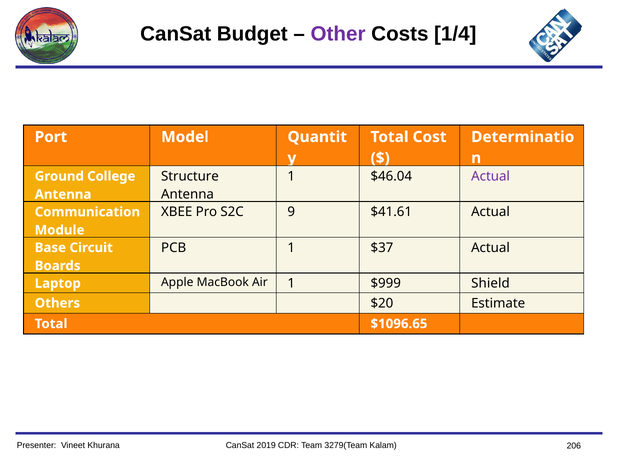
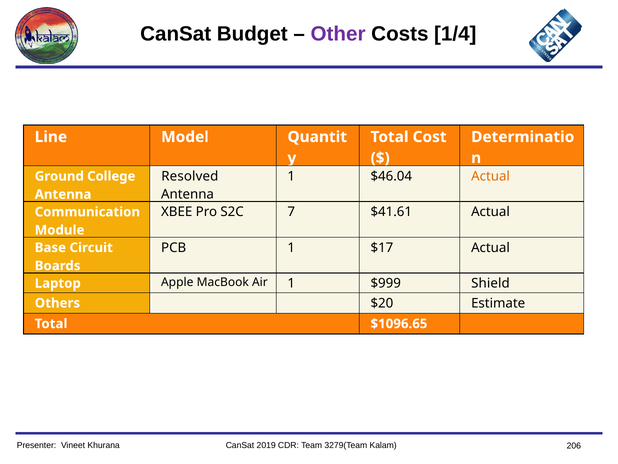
Port: Port -> Line
Structure: Structure -> Resolved
Actual at (491, 176) colour: purple -> orange
9: 9 -> 7
$37: $37 -> $17
